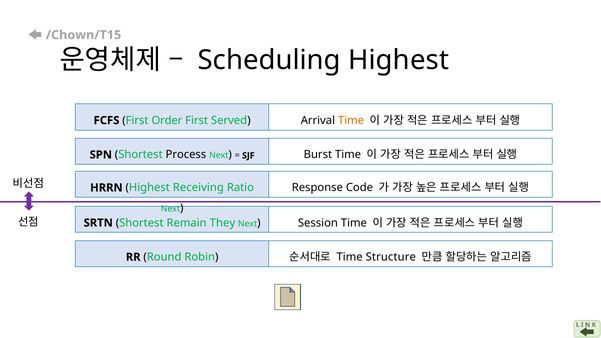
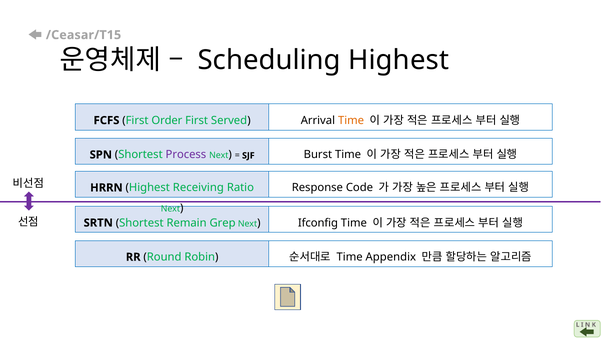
/Chown/T15: /Chown/T15 -> /Ceasar/T15
Process colour: black -> purple
They: They -> Grep
Session: Session -> Ifconfig
Structure: Structure -> Appendix
